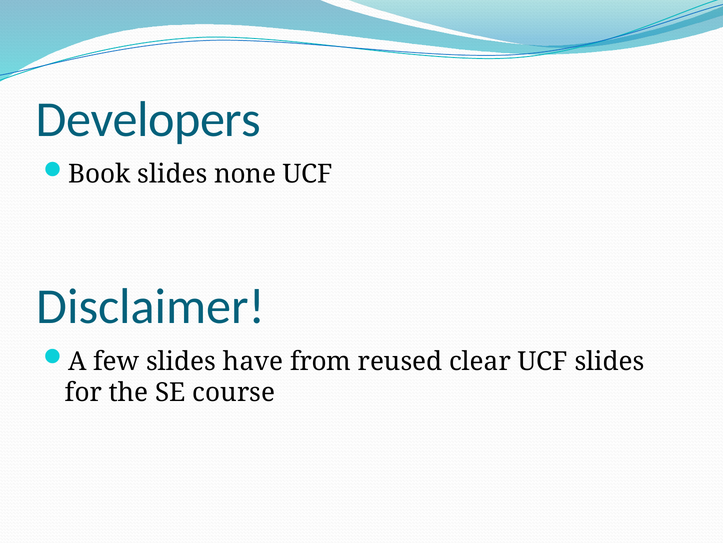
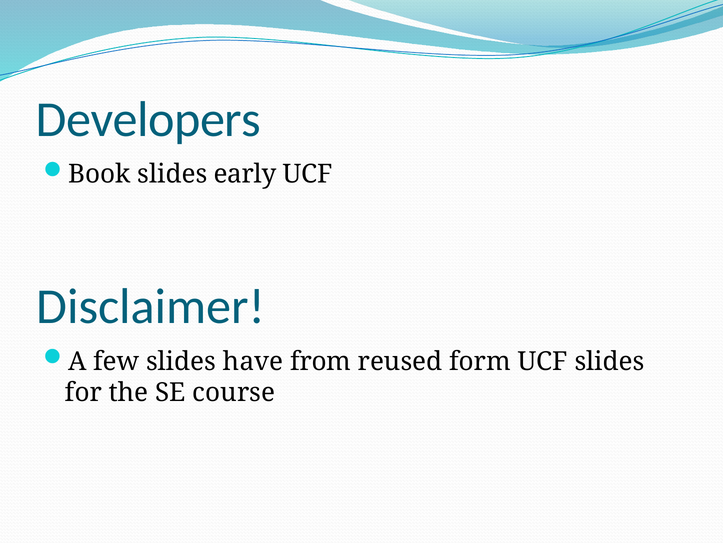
none: none -> early
clear: clear -> form
